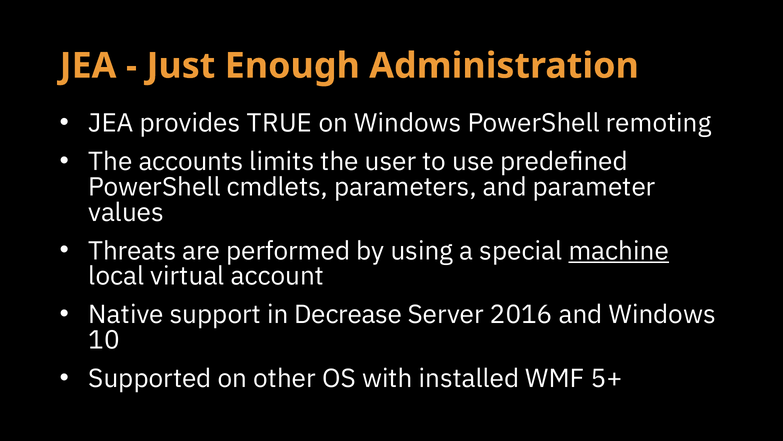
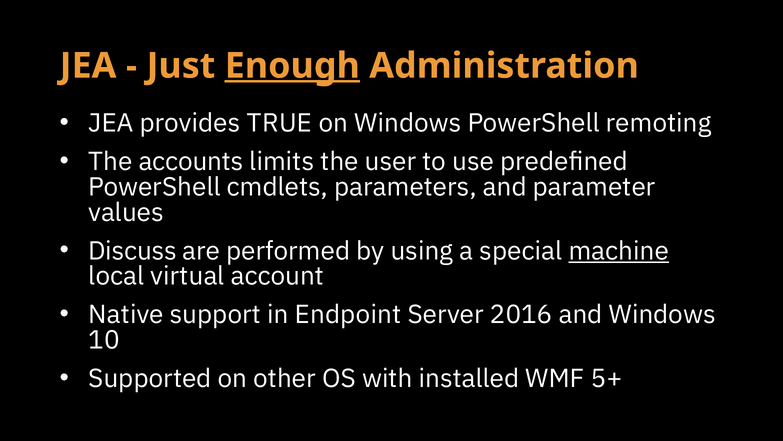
Enough underline: none -> present
Threats: Threats -> Discuss
Decrease: Decrease -> Endpoint
